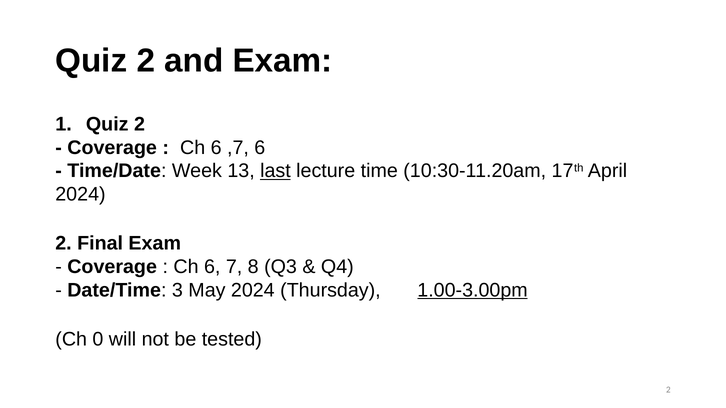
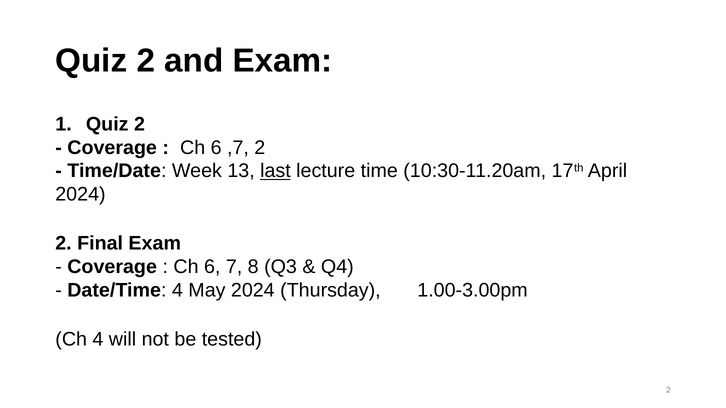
,7 6: 6 -> 2
Date/Time 3: 3 -> 4
1.00-3.00pm underline: present -> none
Ch 0: 0 -> 4
